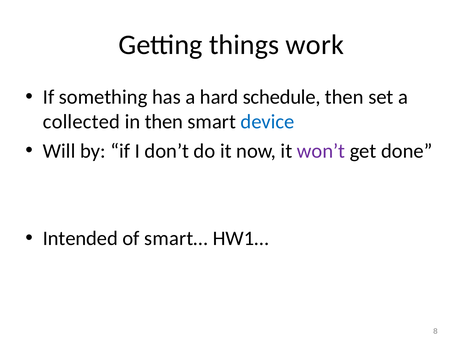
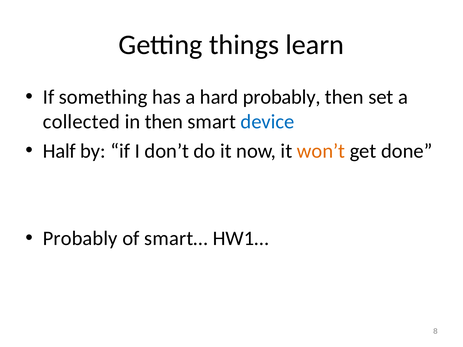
work: work -> learn
hard schedule: schedule -> probably
Will: Will -> Half
won’t colour: purple -> orange
Intended at (80, 239): Intended -> Probably
